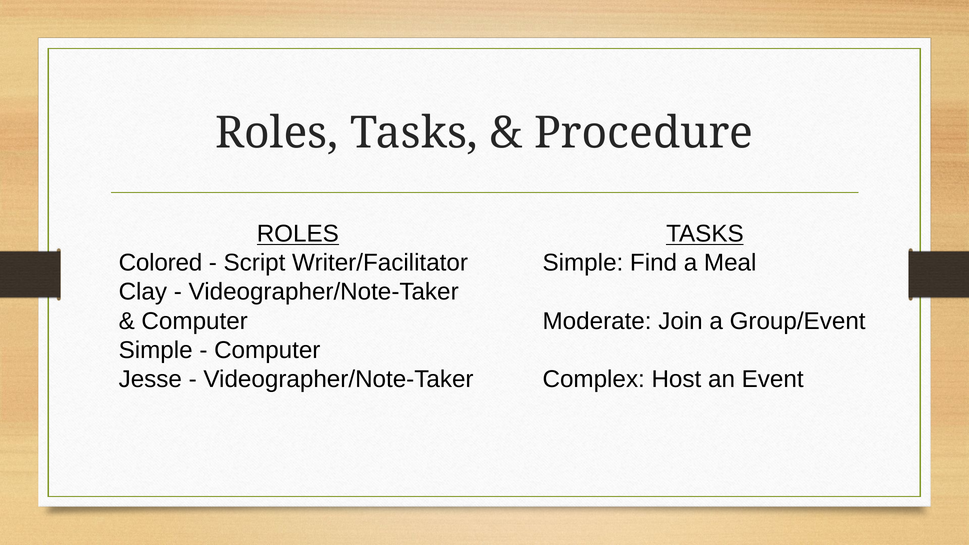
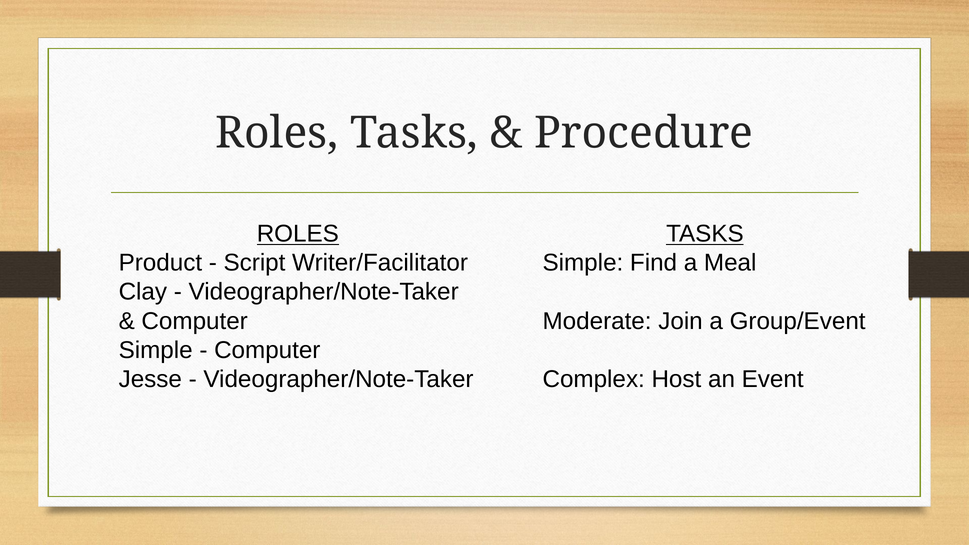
Colored: Colored -> Product
